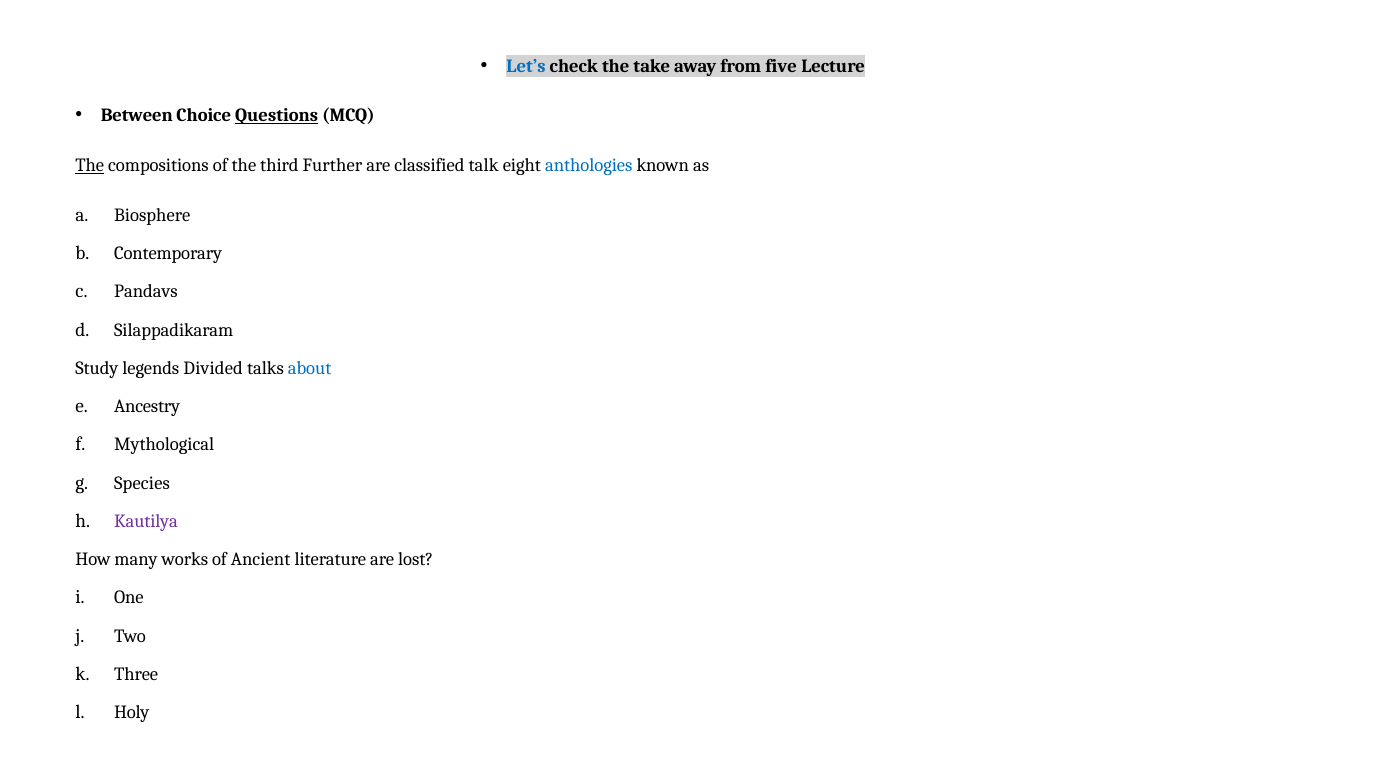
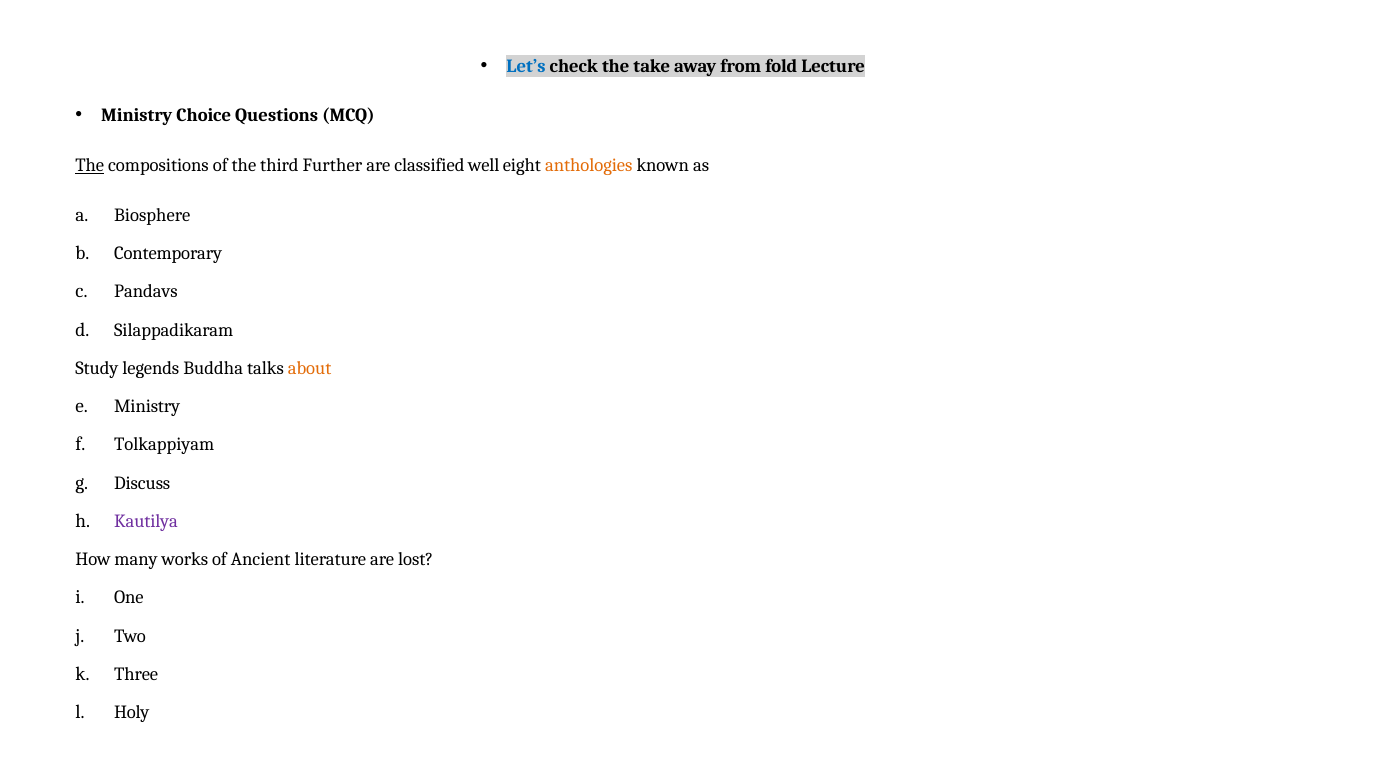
five: five -> fold
Between at (137, 116): Between -> Ministry
Questions underline: present -> none
talk: talk -> well
anthologies colour: blue -> orange
Divided: Divided -> Buddha
about colour: blue -> orange
Ancestry at (147, 406): Ancestry -> Ministry
Mythological: Mythological -> Tolkappiyam
Species: Species -> Discuss
